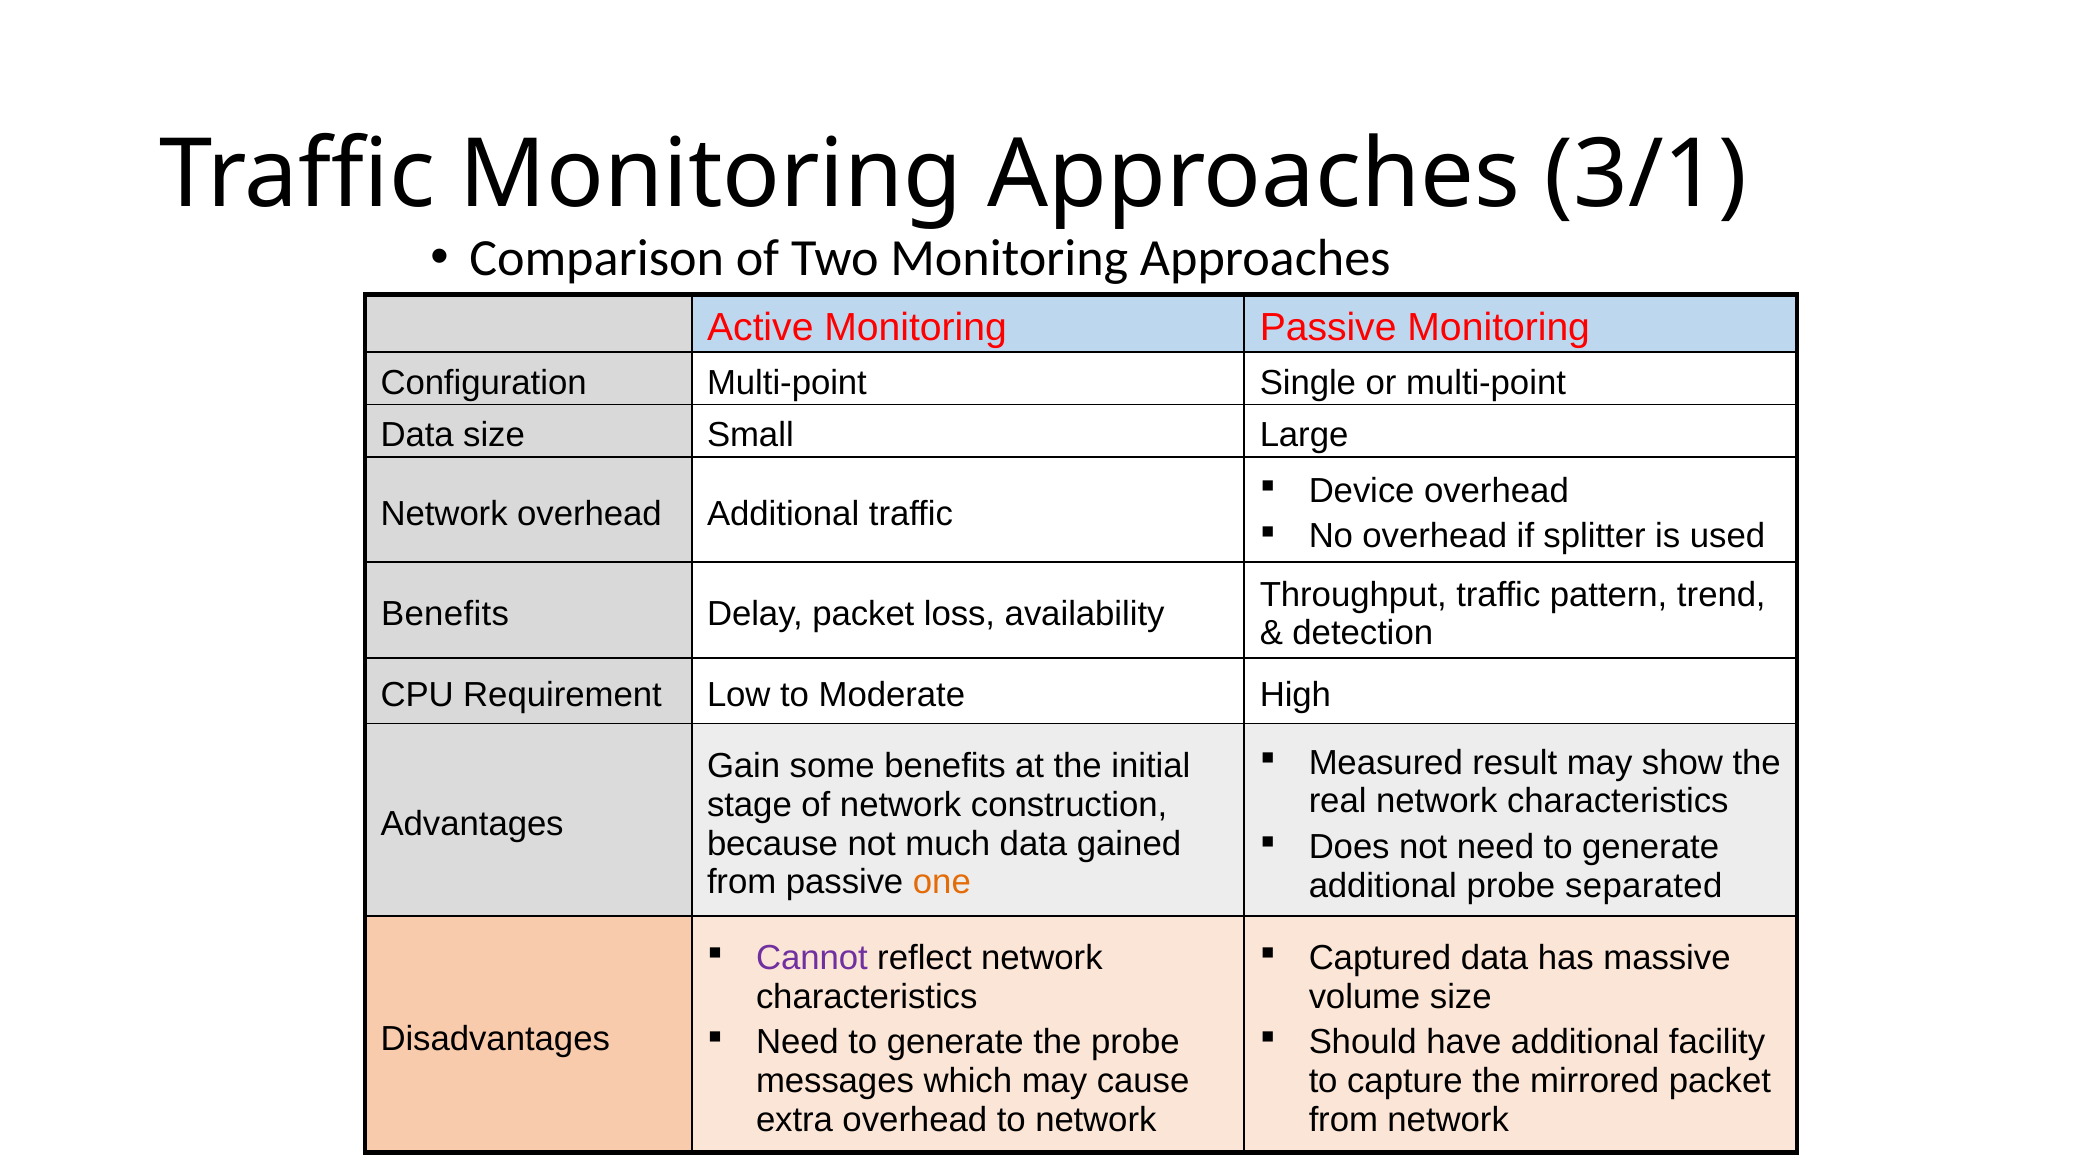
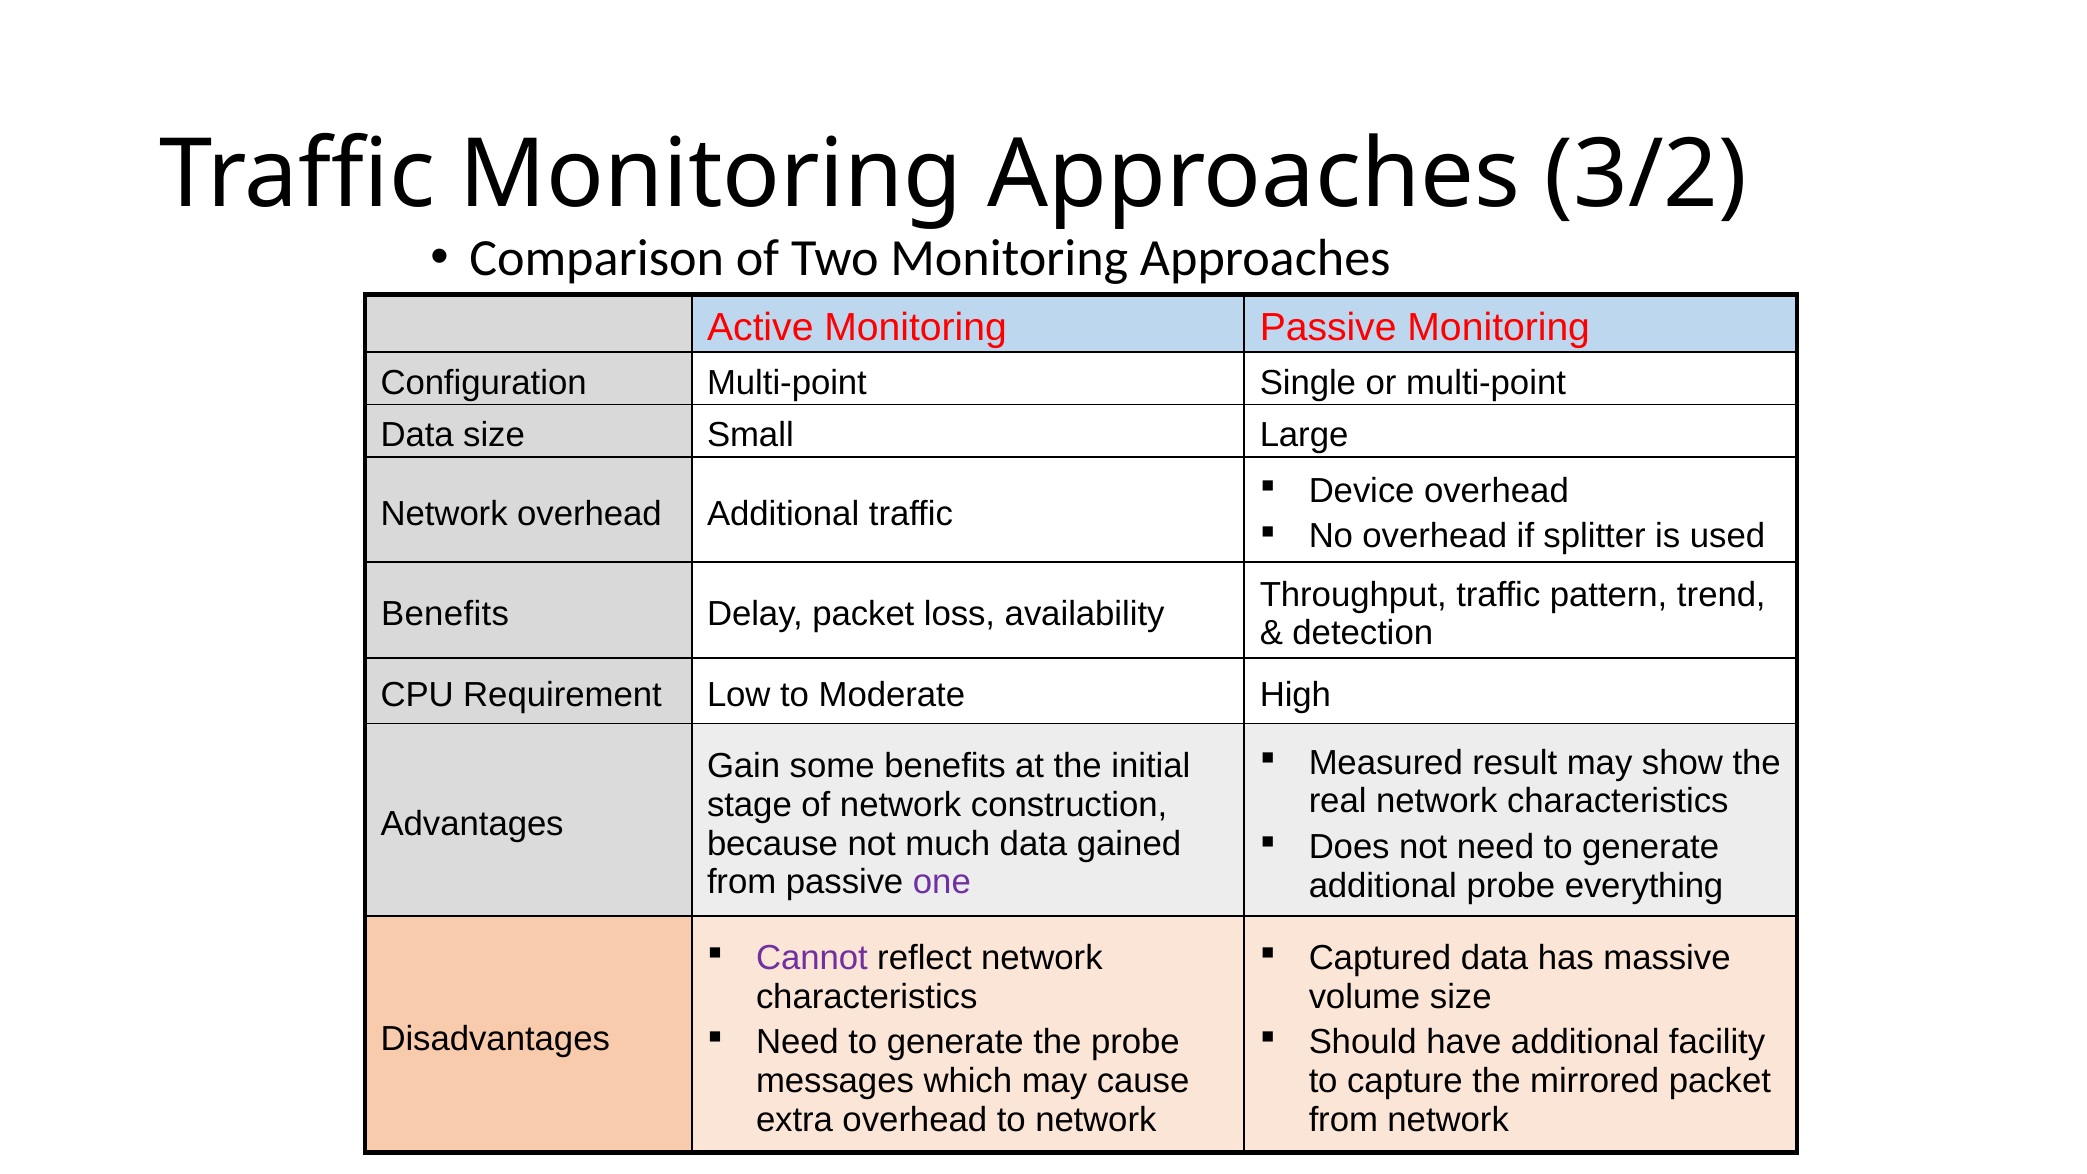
3/1: 3/1 -> 3/2
one colour: orange -> purple
separated: separated -> everything
